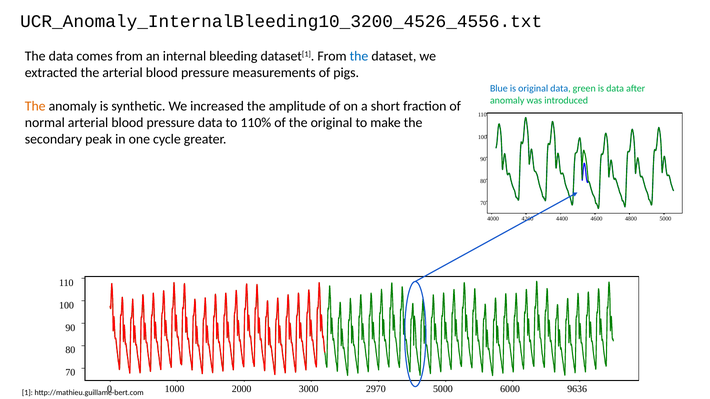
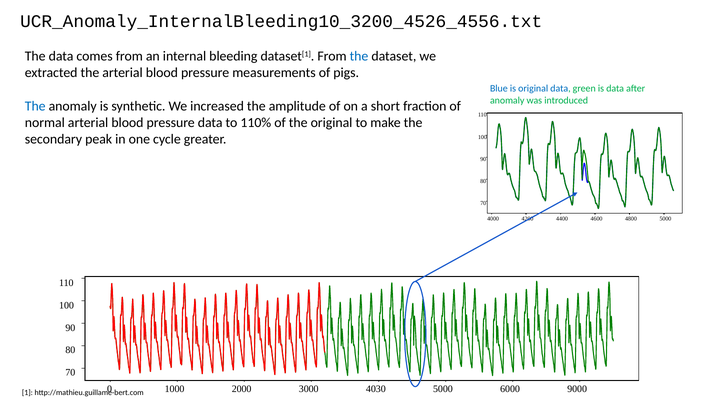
The at (35, 106) colour: orange -> blue
2970: 2970 -> 4030
9636: 9636 -> 9000
